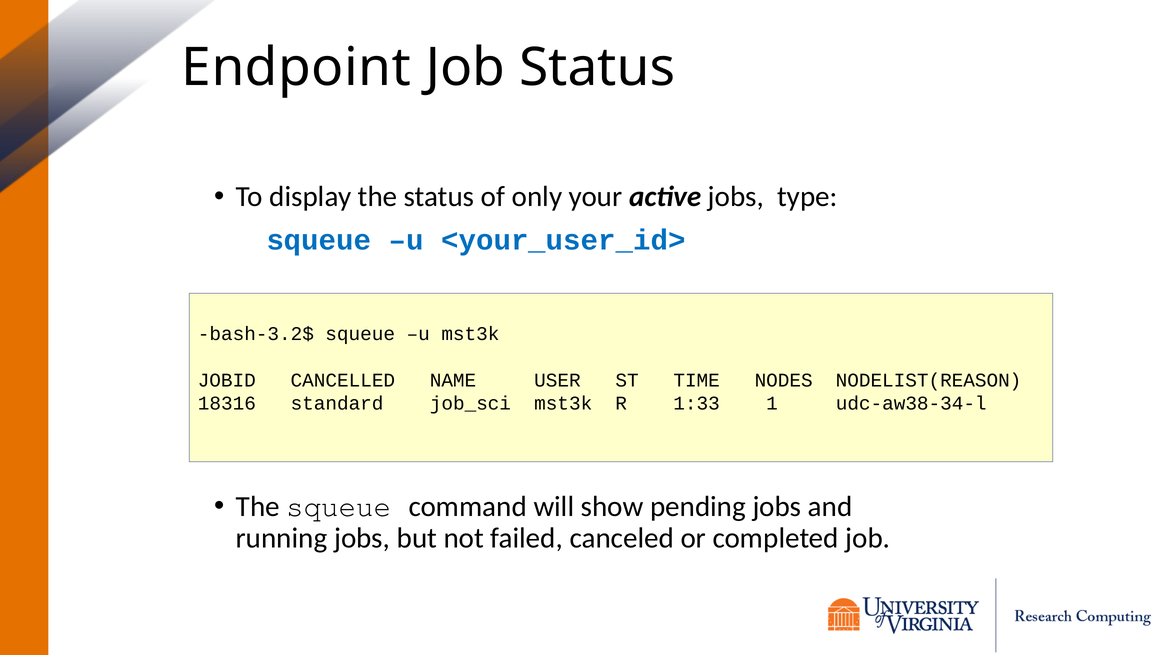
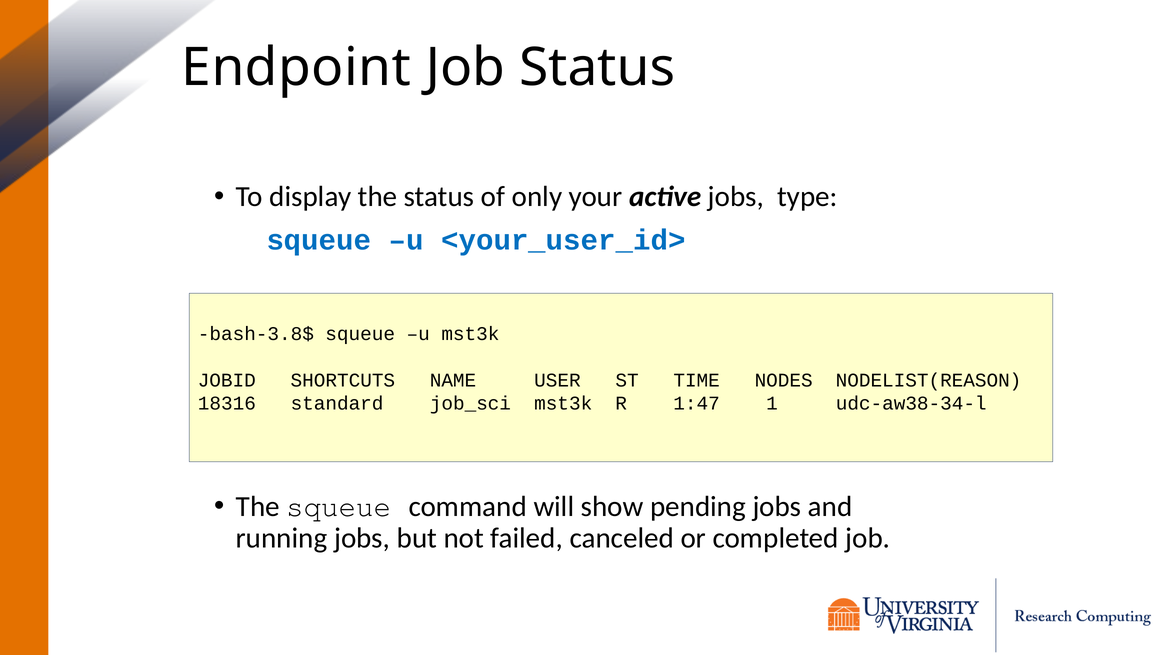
bash-3.2$: bash-3.2$ -> bash-3.8$
CANCELLED: CANCELLED -> SHORTCUTS
1:33: 1:33 -> 1:47
